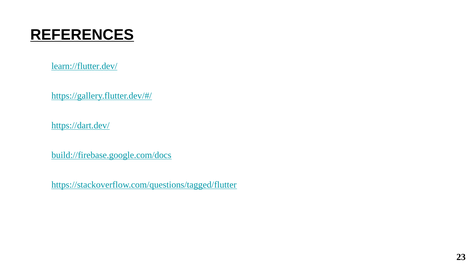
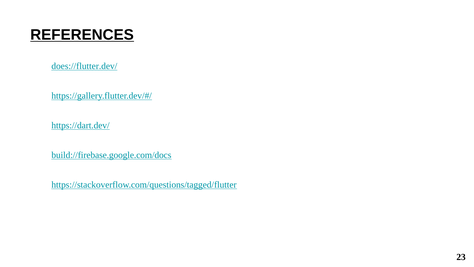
learn://flutter.dev/: learn://flutter.dev/ -> does://flutter.dev/
